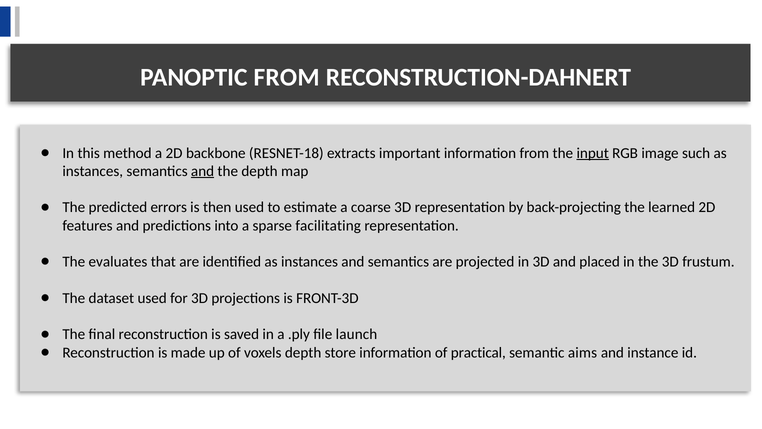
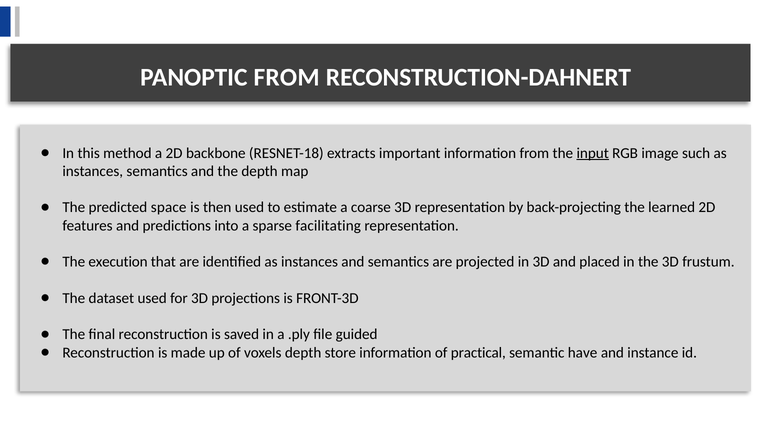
and at (203, 171) underline: present -> none
errors: errors -> space
evaluates: evaluates -> execution
launch: launch -> guided
aims: aims -> have
